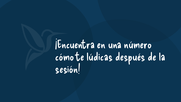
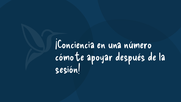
¡Encuentra: ¡Encuentra -> ¡Conciencia
lúdicas: lúdicas -> apoyar
